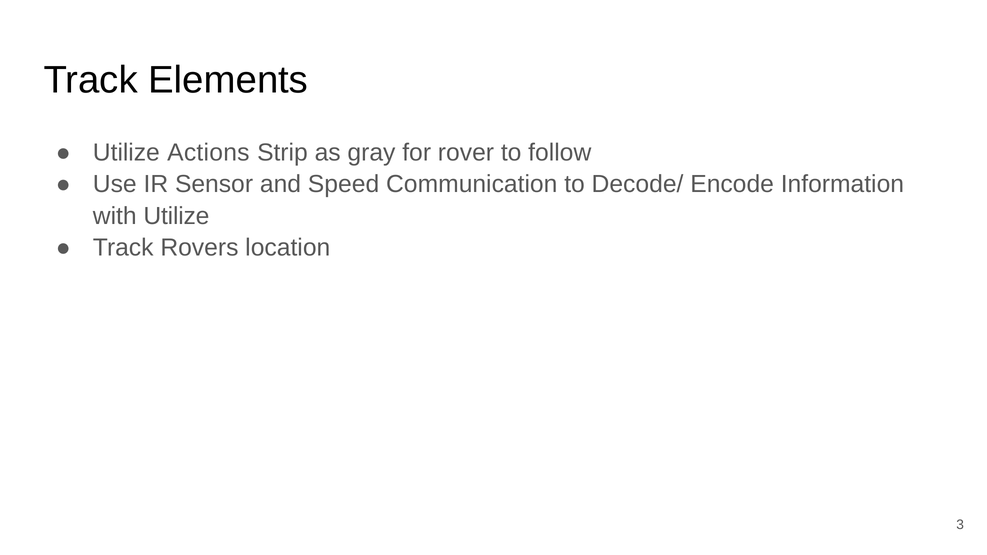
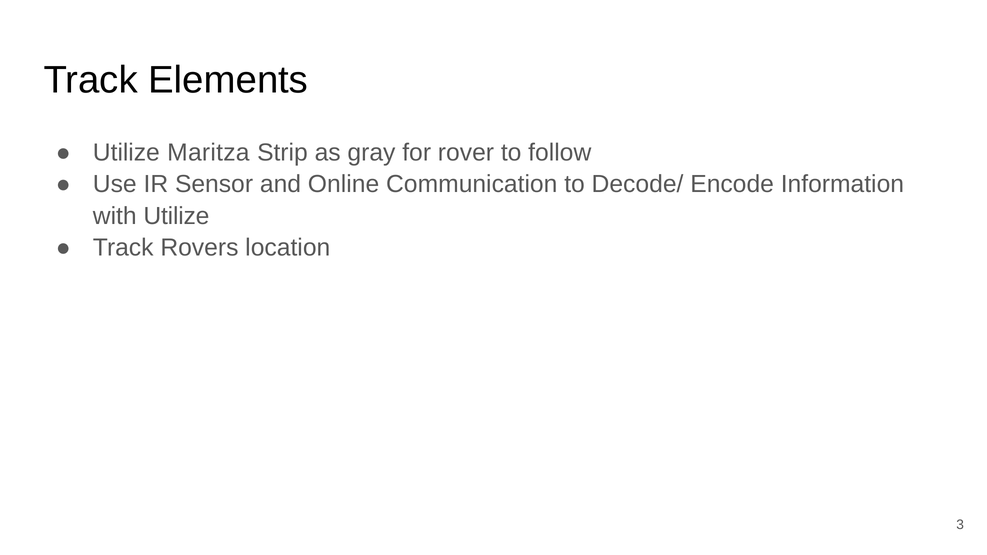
Actions: Actions -> Maritza
Speed: Speed -> Online
